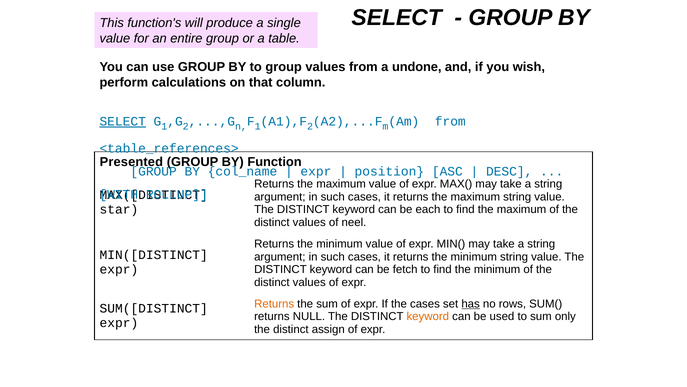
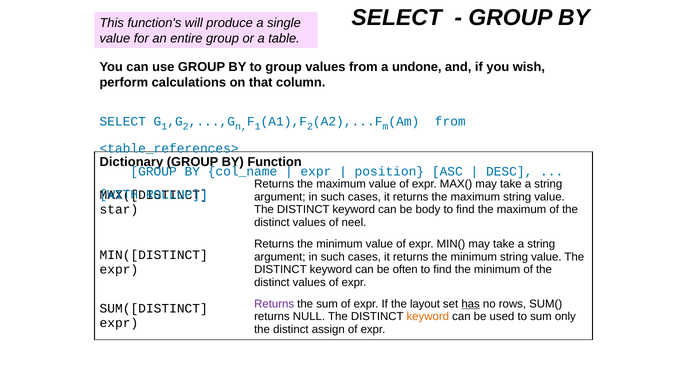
SELECT at (123, 121) underline: present -> none
Presented: Presented -> Dictionary
each: each -> body
fetch: fetch -> often
Returns at (274, 303) colour: orange -> purple
the cases: cases -> layout
